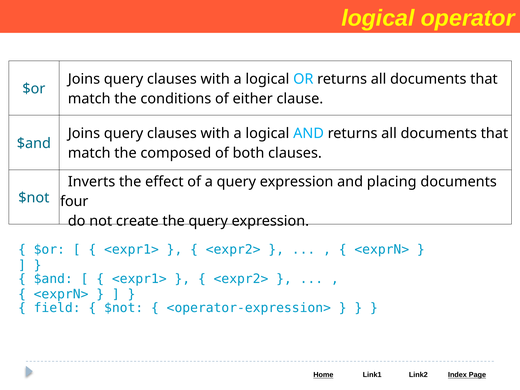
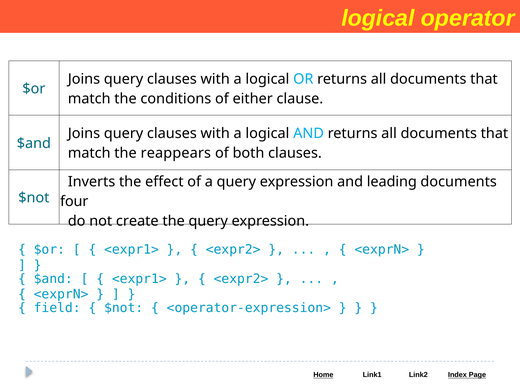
composed: composed -> reappears
placing: placing -> leading
